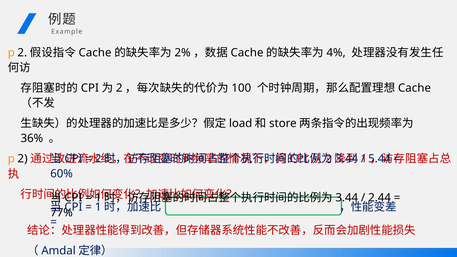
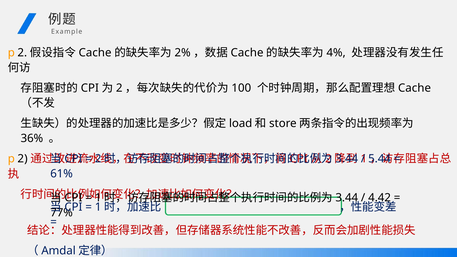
60%: 60% -> 61%
2.44: 2.44 -> 4.42
